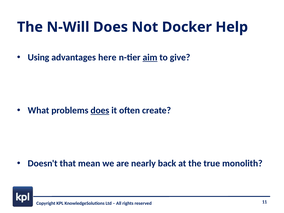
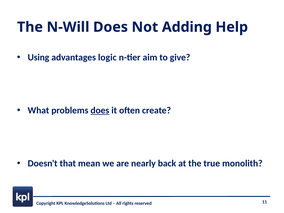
Docker: Docker -> Adding
here: here -> logic
aim underline: present -> none
